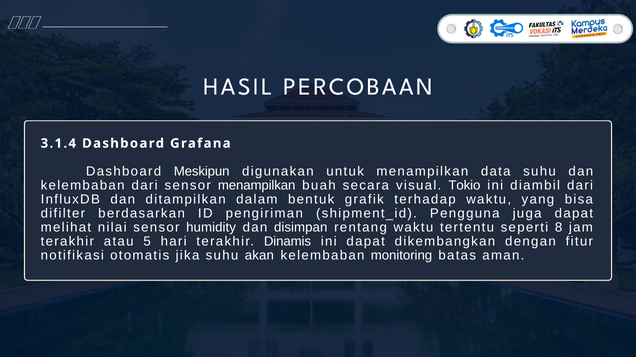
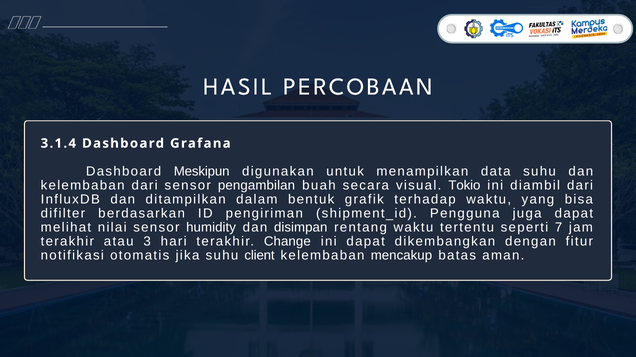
sensor menampilkan: menampilkan -> pengambilan
8: 8 -> 7
5: 5 -> 3
Dinamis: Dinamis -> Change
akan: akan -> client
monitoring: monitoring -> mencakup
